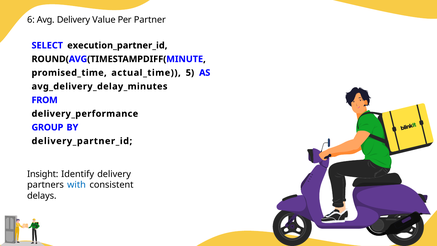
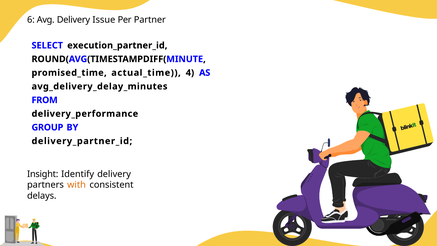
Value: Value -> Issue
5: 5 -> 4
with colour: blue -> orange
